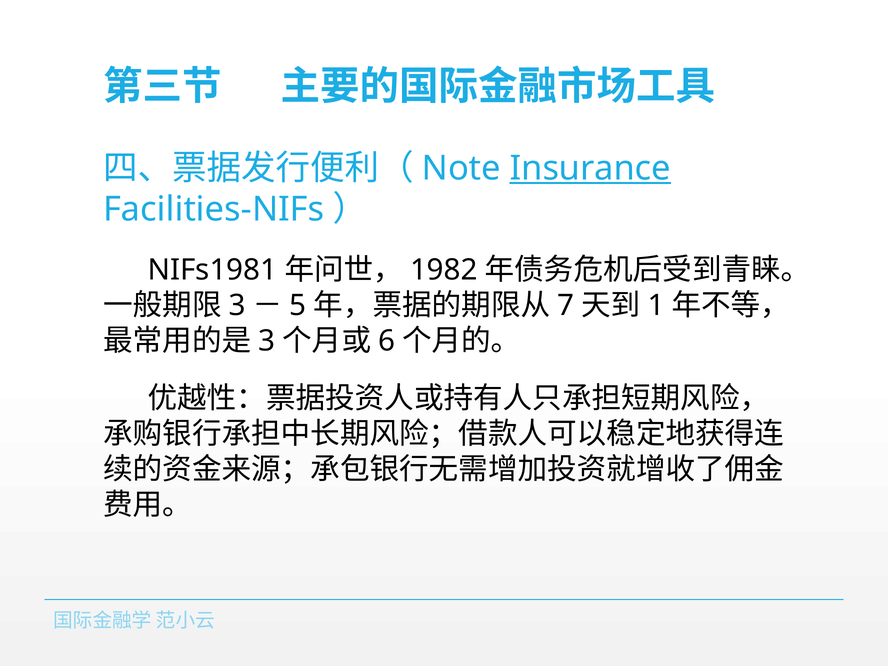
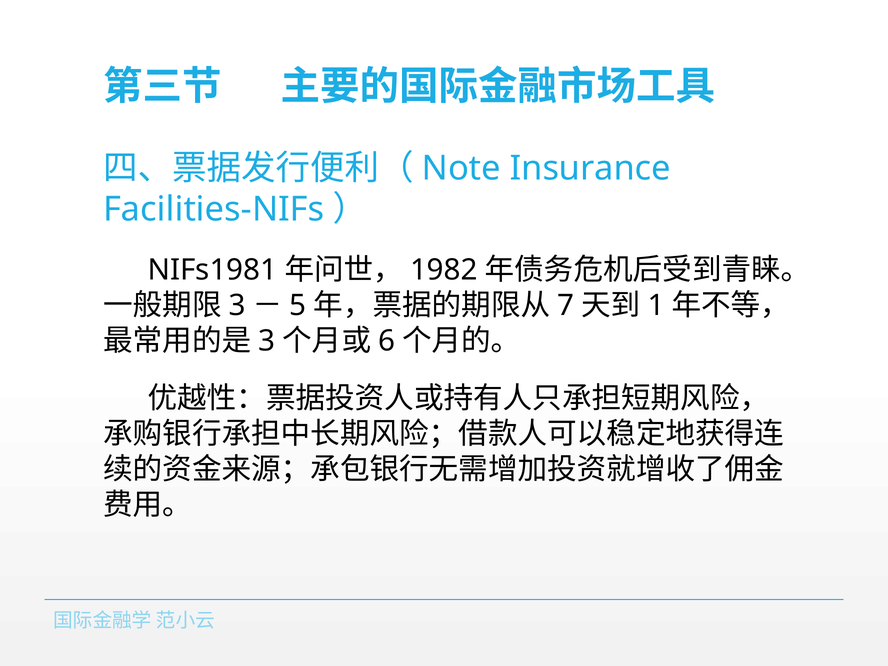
Insurance underline: present -> none
